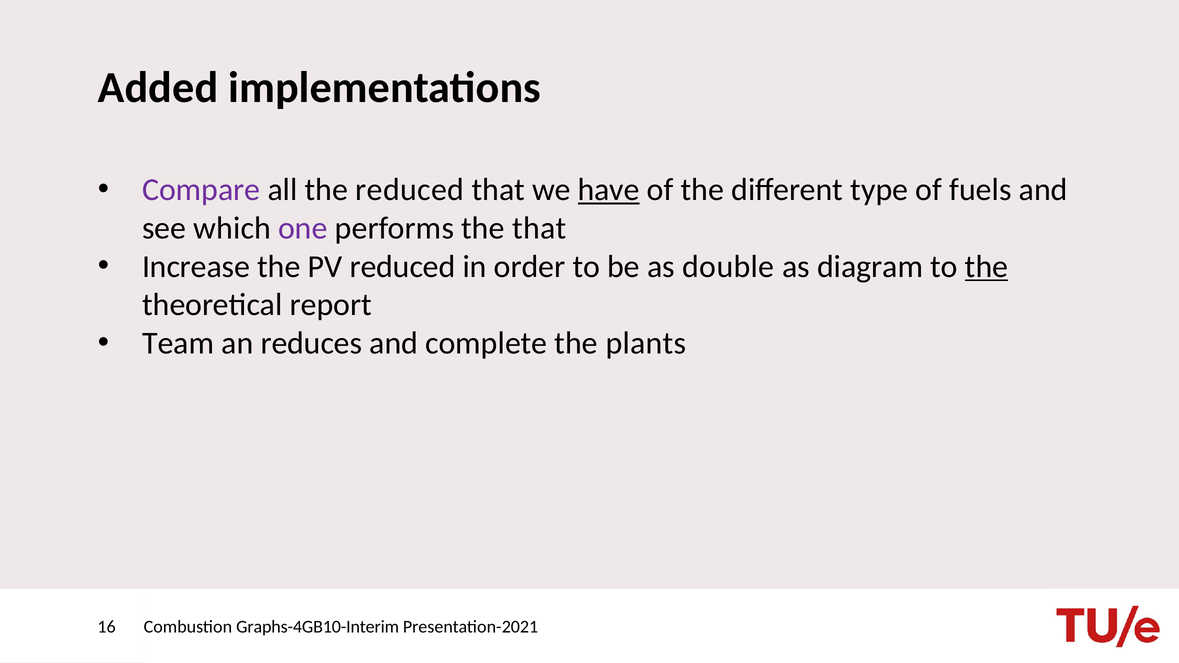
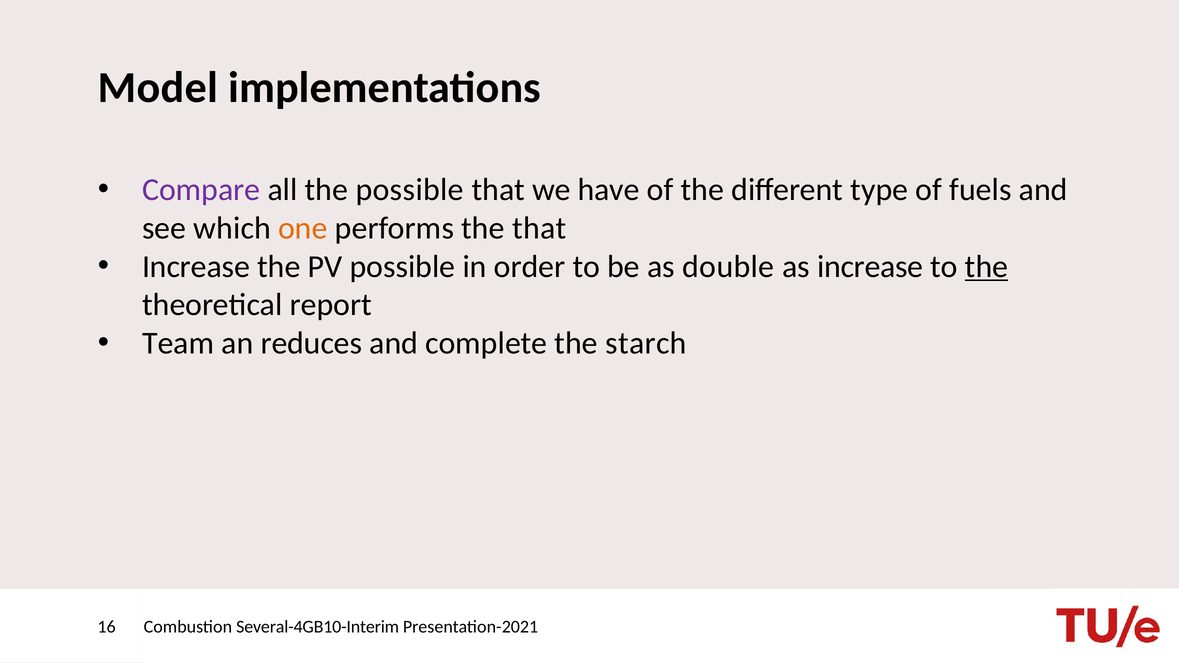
Added: Added -> Model
the reduced: reduced -> possible
have underline: present -> none
one colour: purple -> orange
PV reduced: reduced -> possible
as diagram: diagram -> increase
plants: plants -> starch
Graphs-4GB10-Interim: Graphs-4GB10-Interim -> Several-4GB10-Interim
